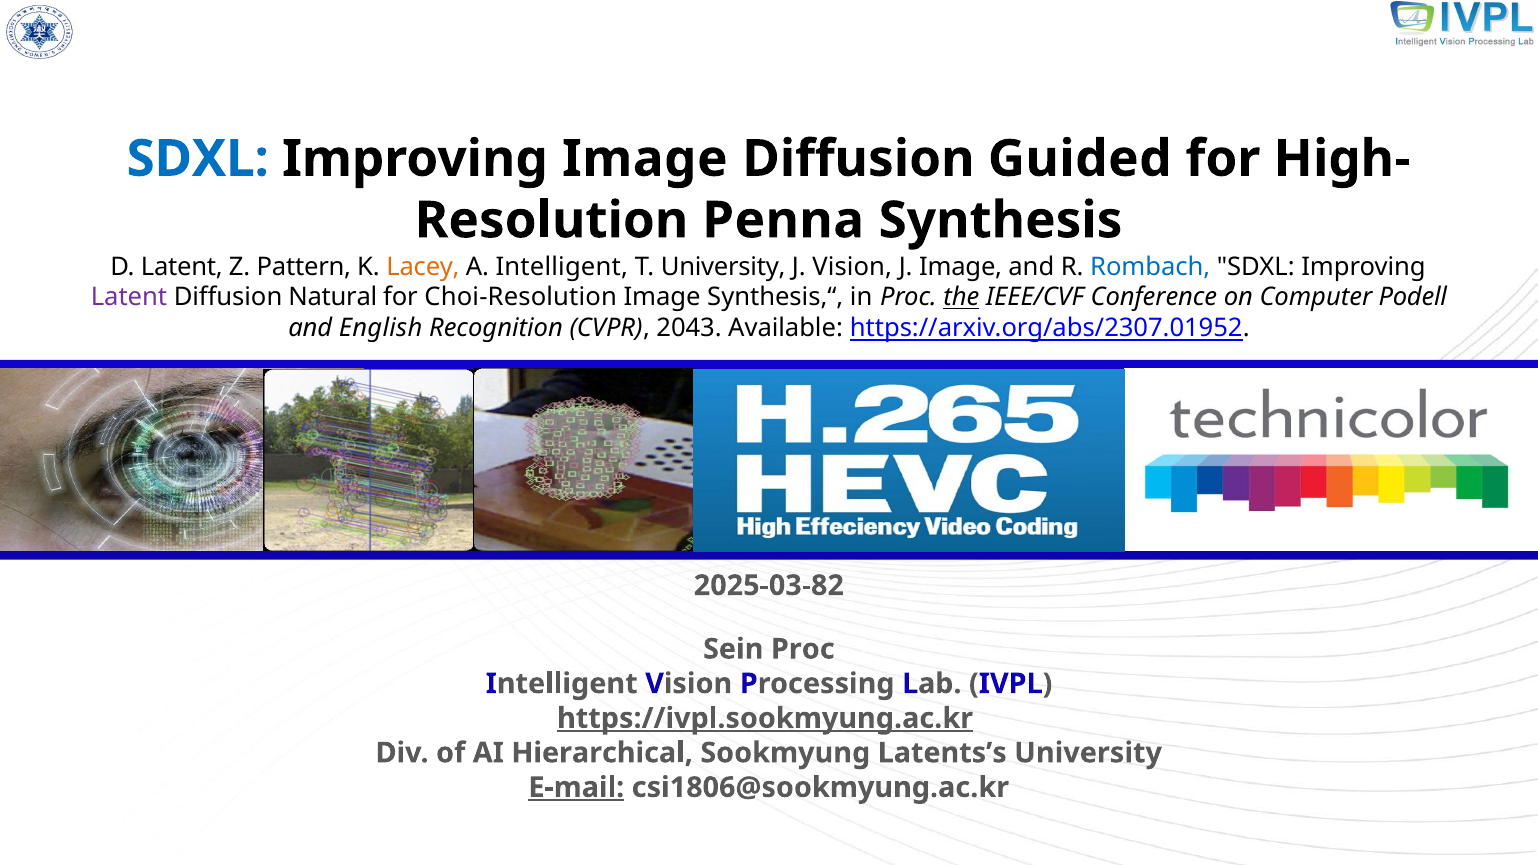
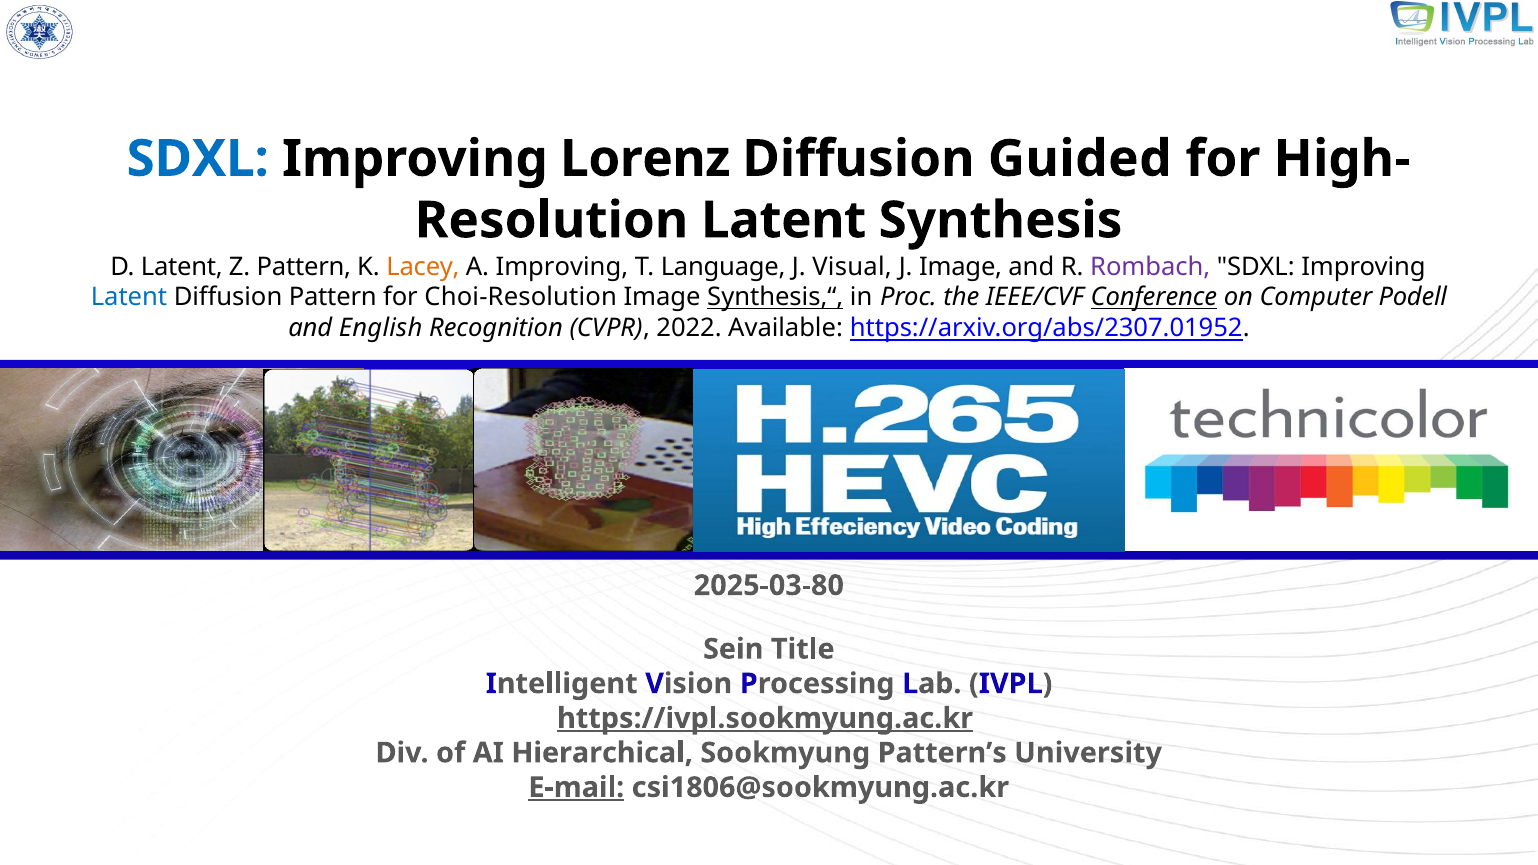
Improving Image: Image -> Lorenz
Penna at (783, 220): Penna -> Latent
A Intelligent: Intelligent -> Improving
T University: University -> Language
J Vision: Vision -> Visual
Rombach colour: blue -> purple
Latent at (129, 297) colour: purple -> blue
Diffusion Natural: Natural -> Pattern
Synthesis,“ underline: none -> present
the underline: present -> none
Conference underline: none -> present
2043: 2043 -> 2022
2025-03-82: 2025-03-82 -> 2025-03-80
Sein Proc: Proc -> Title
Latents’s: Latents’s -> Pattern’s
